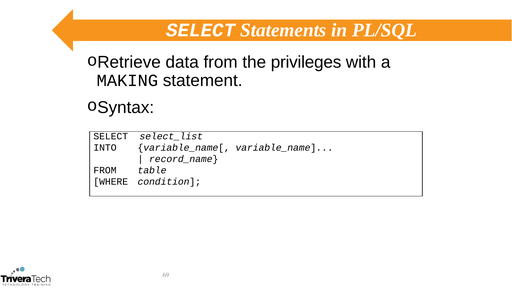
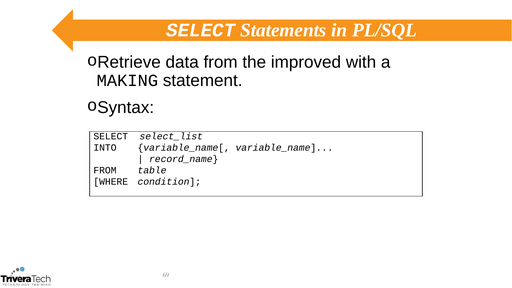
privileges: privileges -> improved
